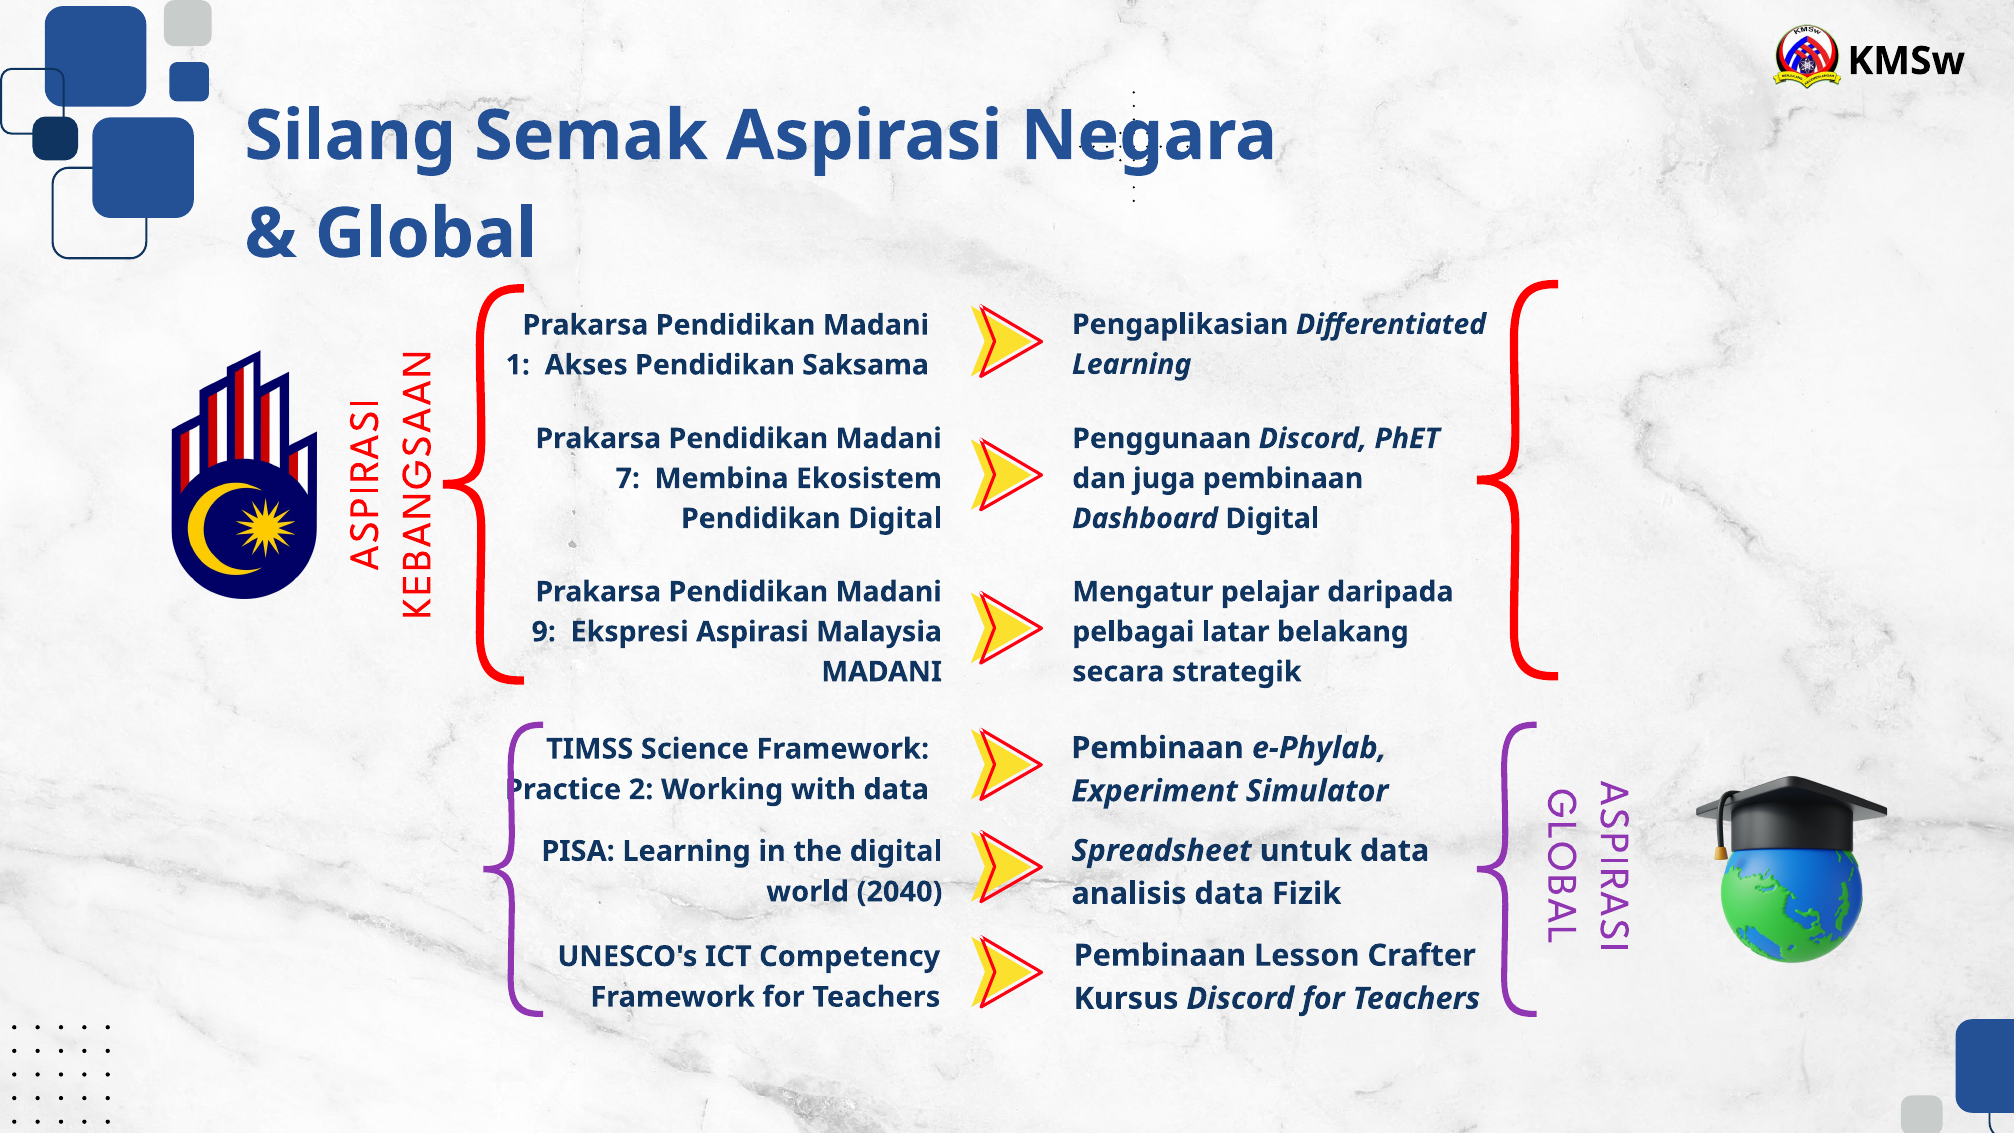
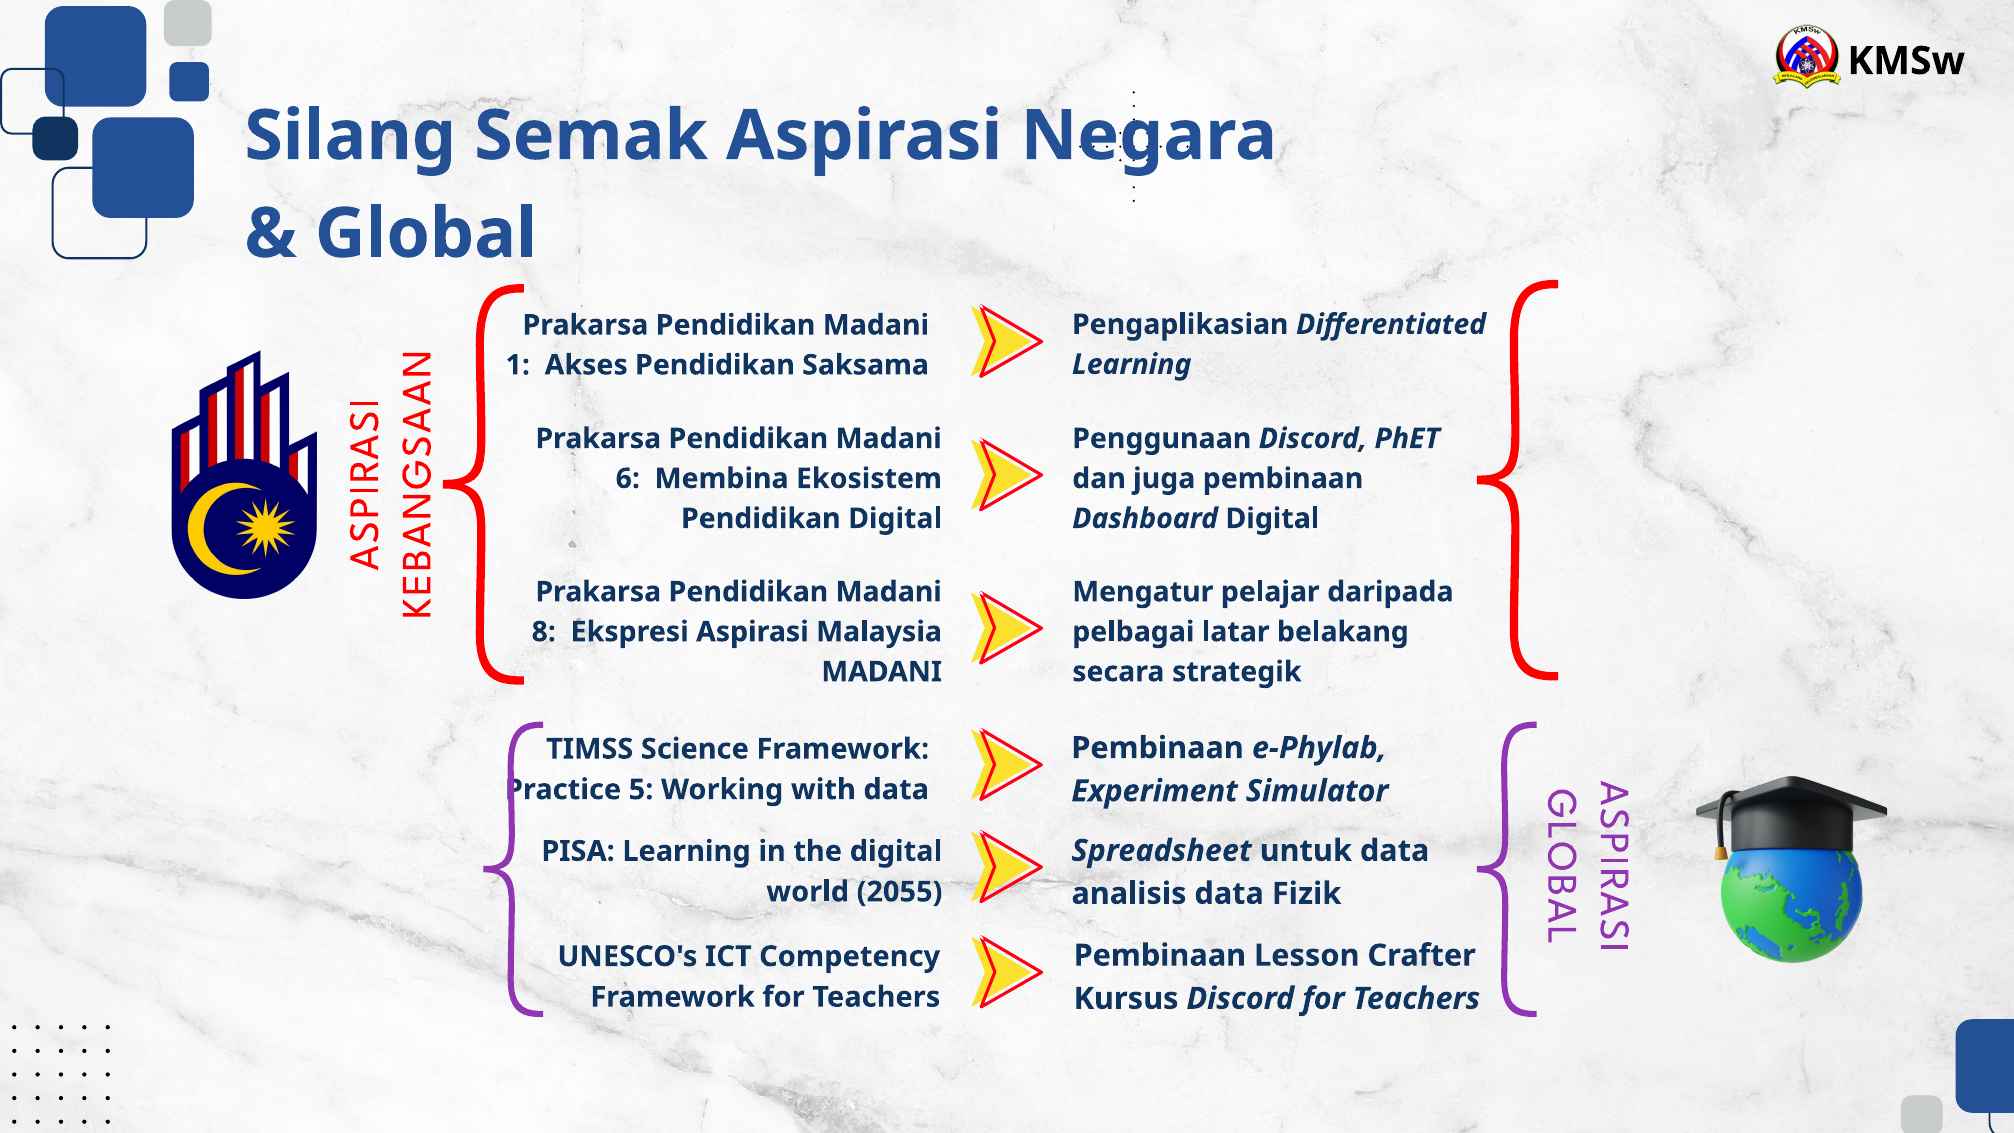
7: 7 -> 6
9: 9 -> 8
2: 2 -> 5
2040: 2040 -> 2055
